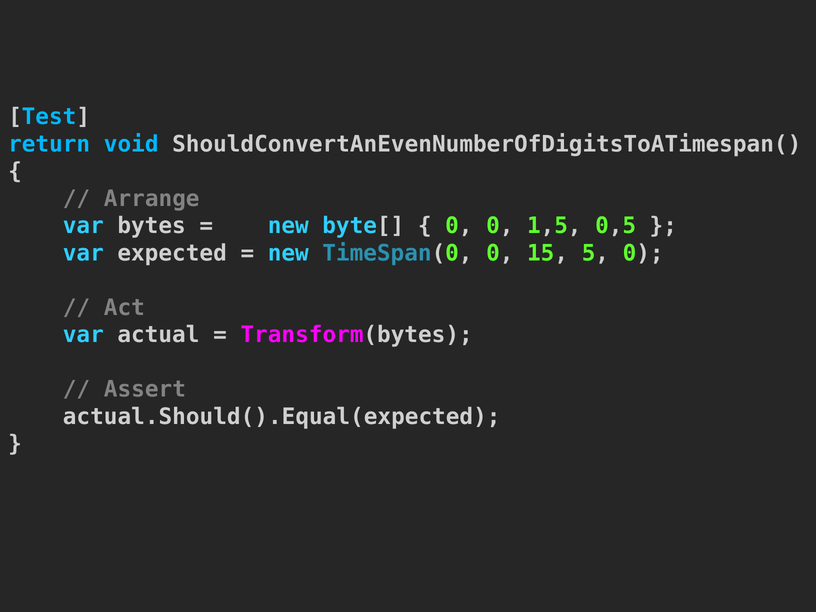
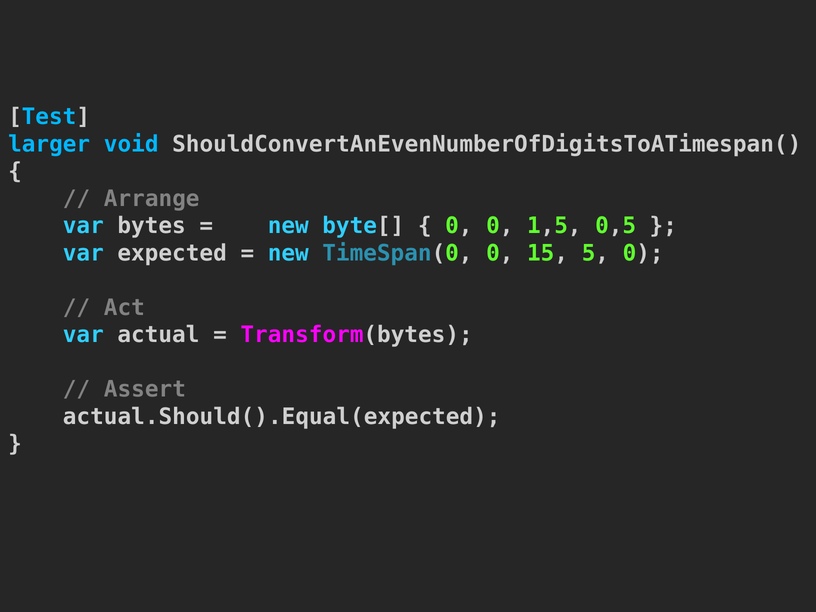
return: return -> larger
